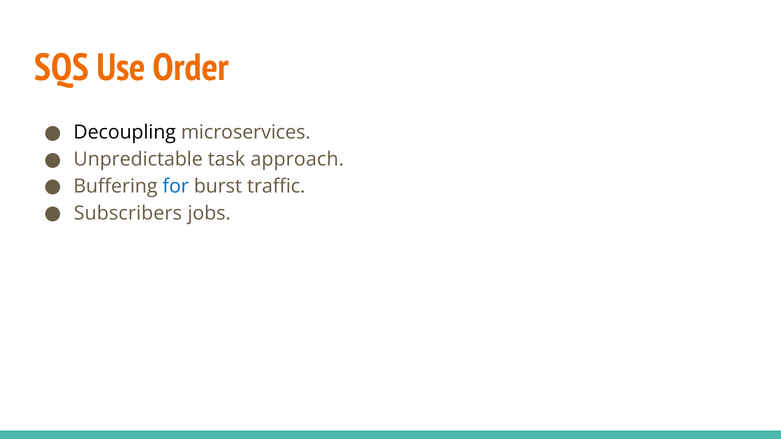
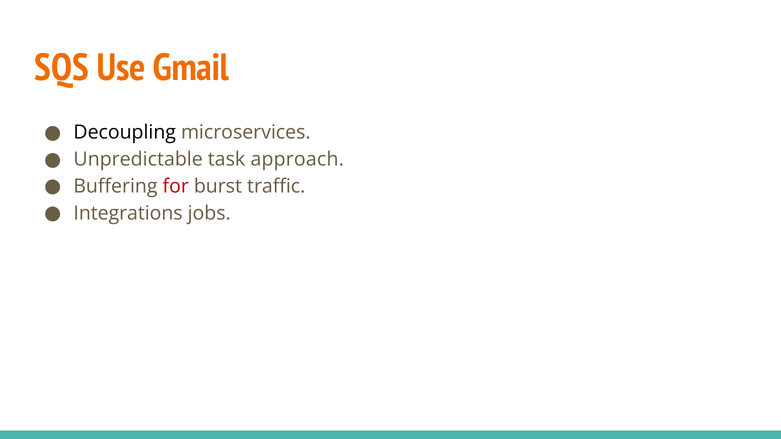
Order: Order -> Gmail
for colour: blue -> red
Subscribers: Subscribers -> Integrations
